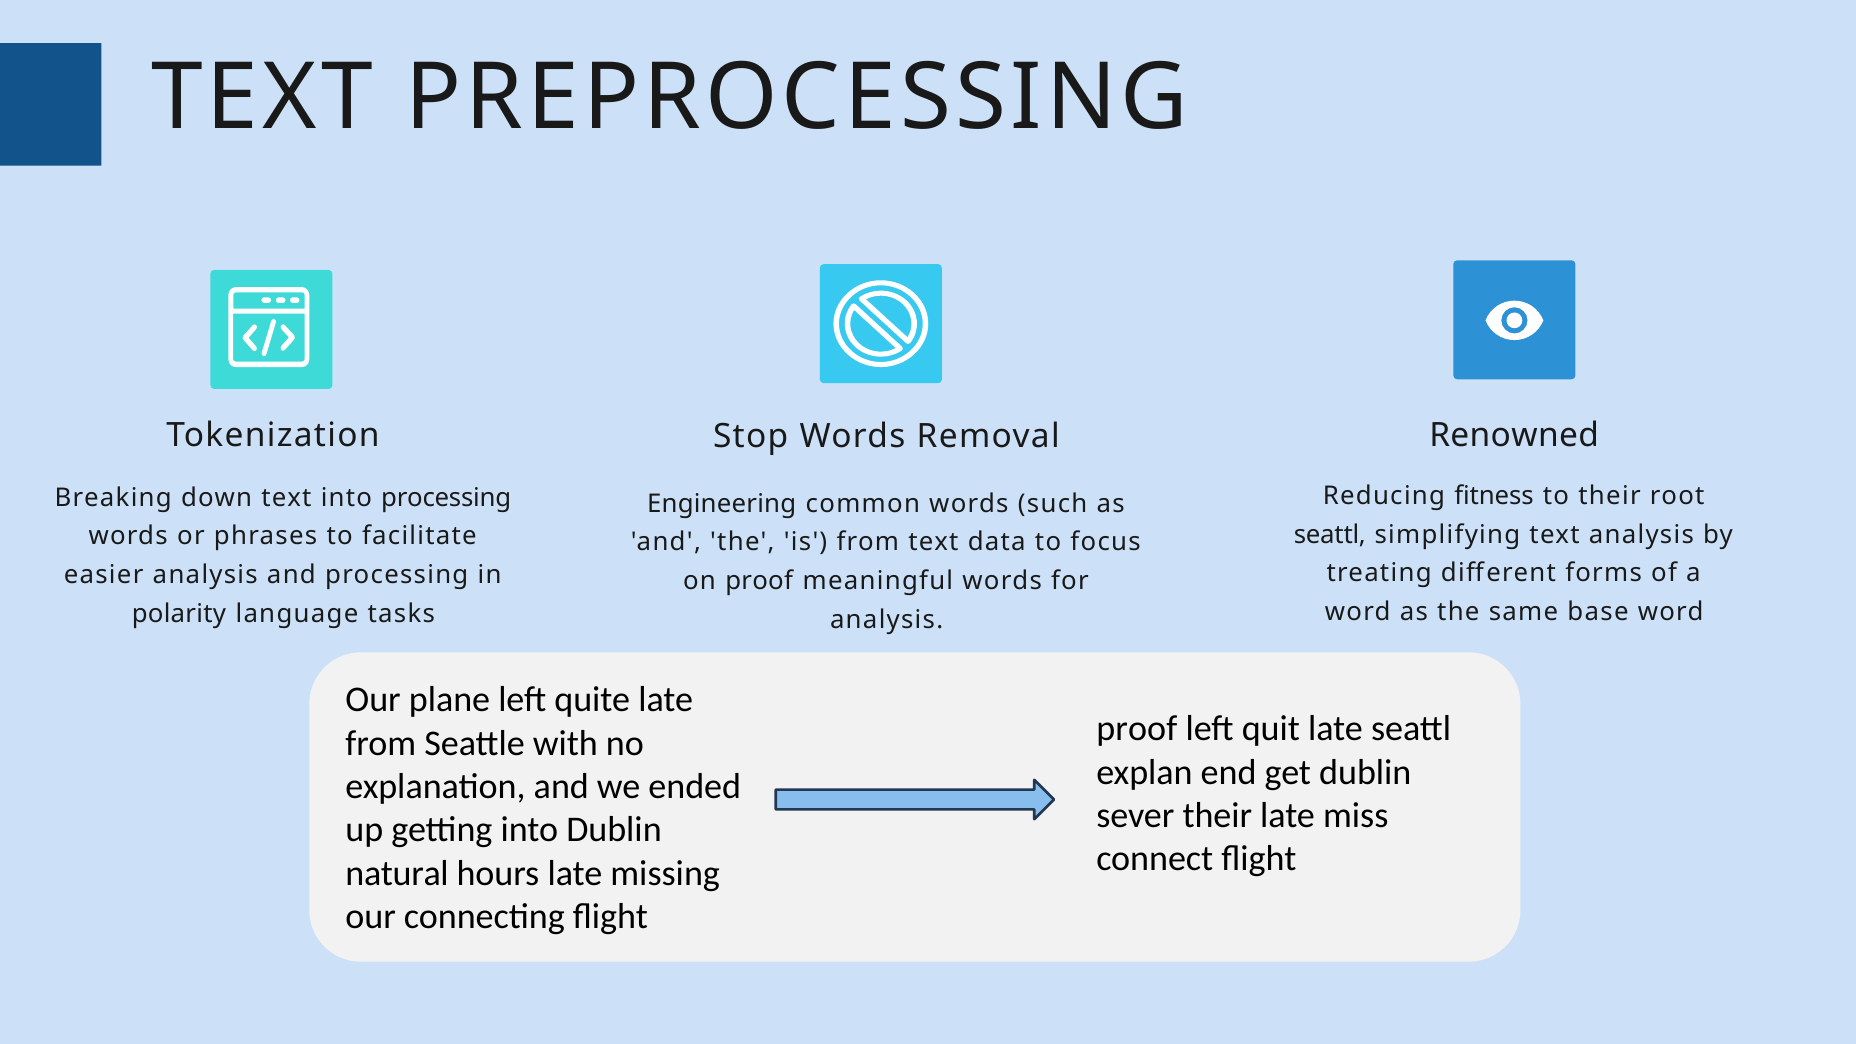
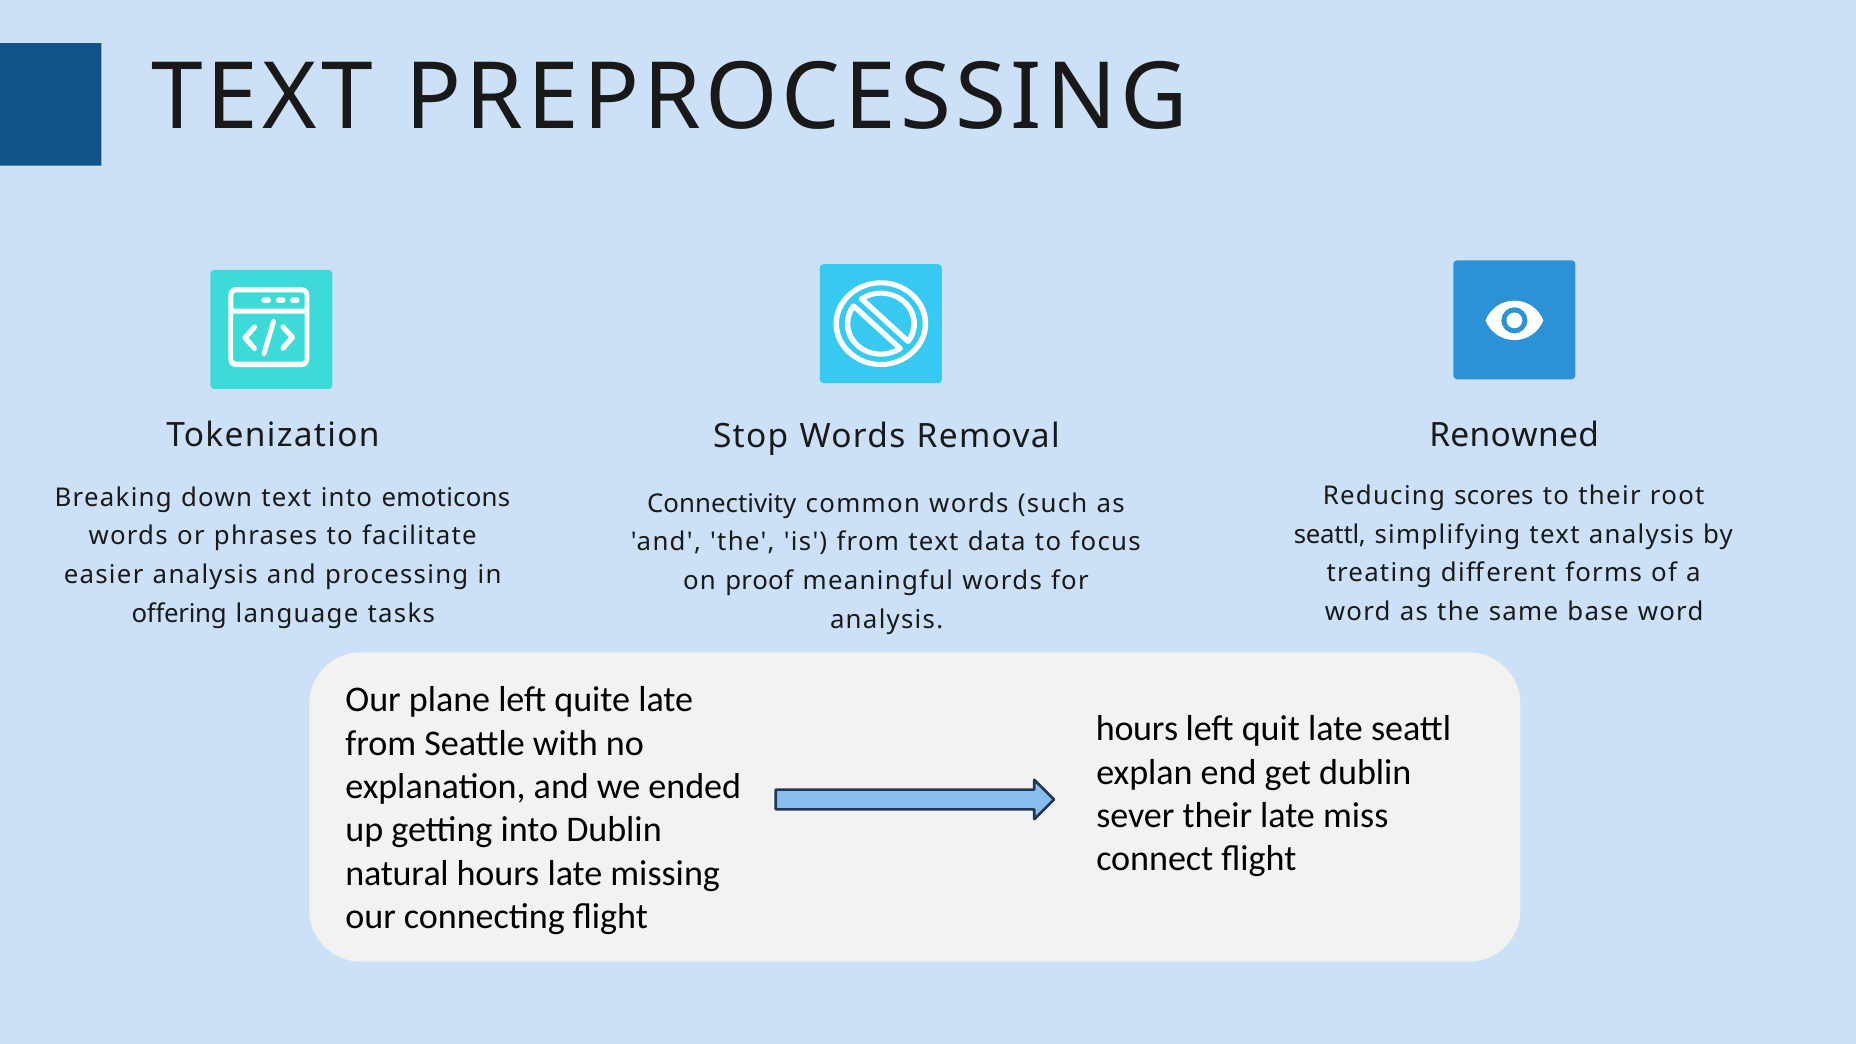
fitness: fitness -> scores
into processing: processing -> emoticons
Engineering: Engineering -> Connectivity
polarity: polarity -> offering
proof at (1137, 729): proof -> hours
